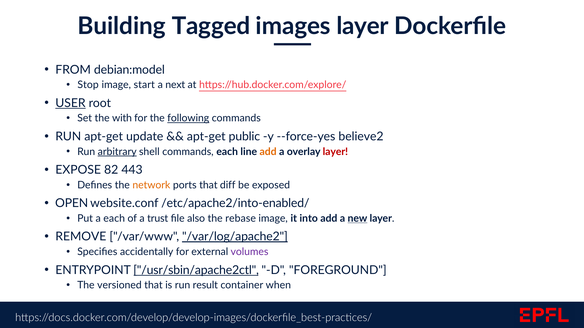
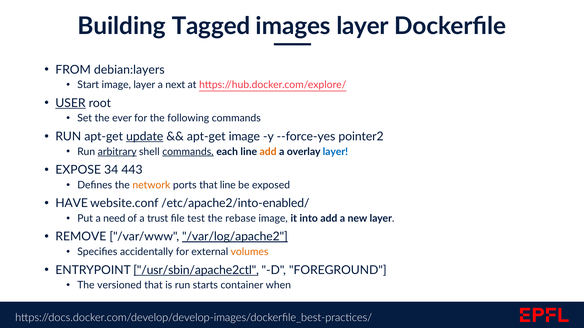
debian:model: debian:model -> debian:layers
Stop: Stop -> Start
image start: start -> layer
with: with -> ever
following underline: present -> none
update underline: none -> present
apt-get public: public -> image
believe2: believe2 -> pointer2
commands at (188, 152) underline: none -> present
layer at (335, 152) colour: red -> blue
82: 82 -> 34
that diff: diff -> line
OPEN: OPEN -> HAVE
a each: each -> need
also: also -> test
new underline: present -> none
volumes colour: purple -> orange
result: result -> starts
